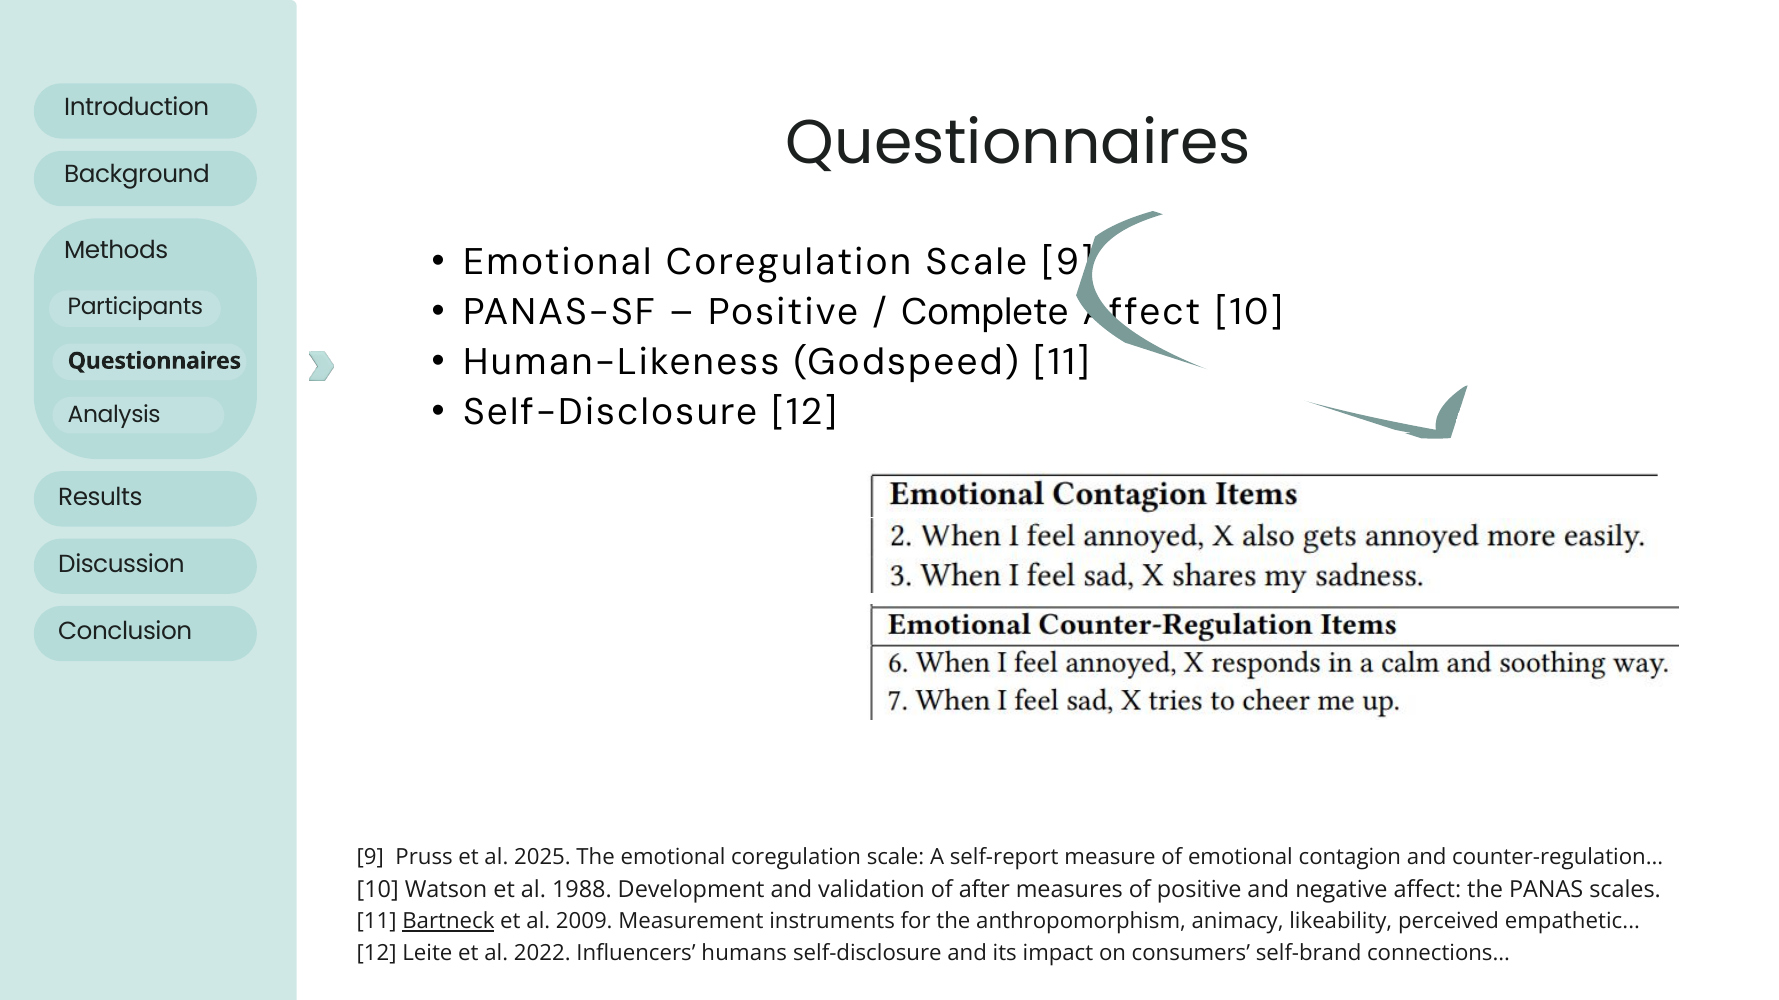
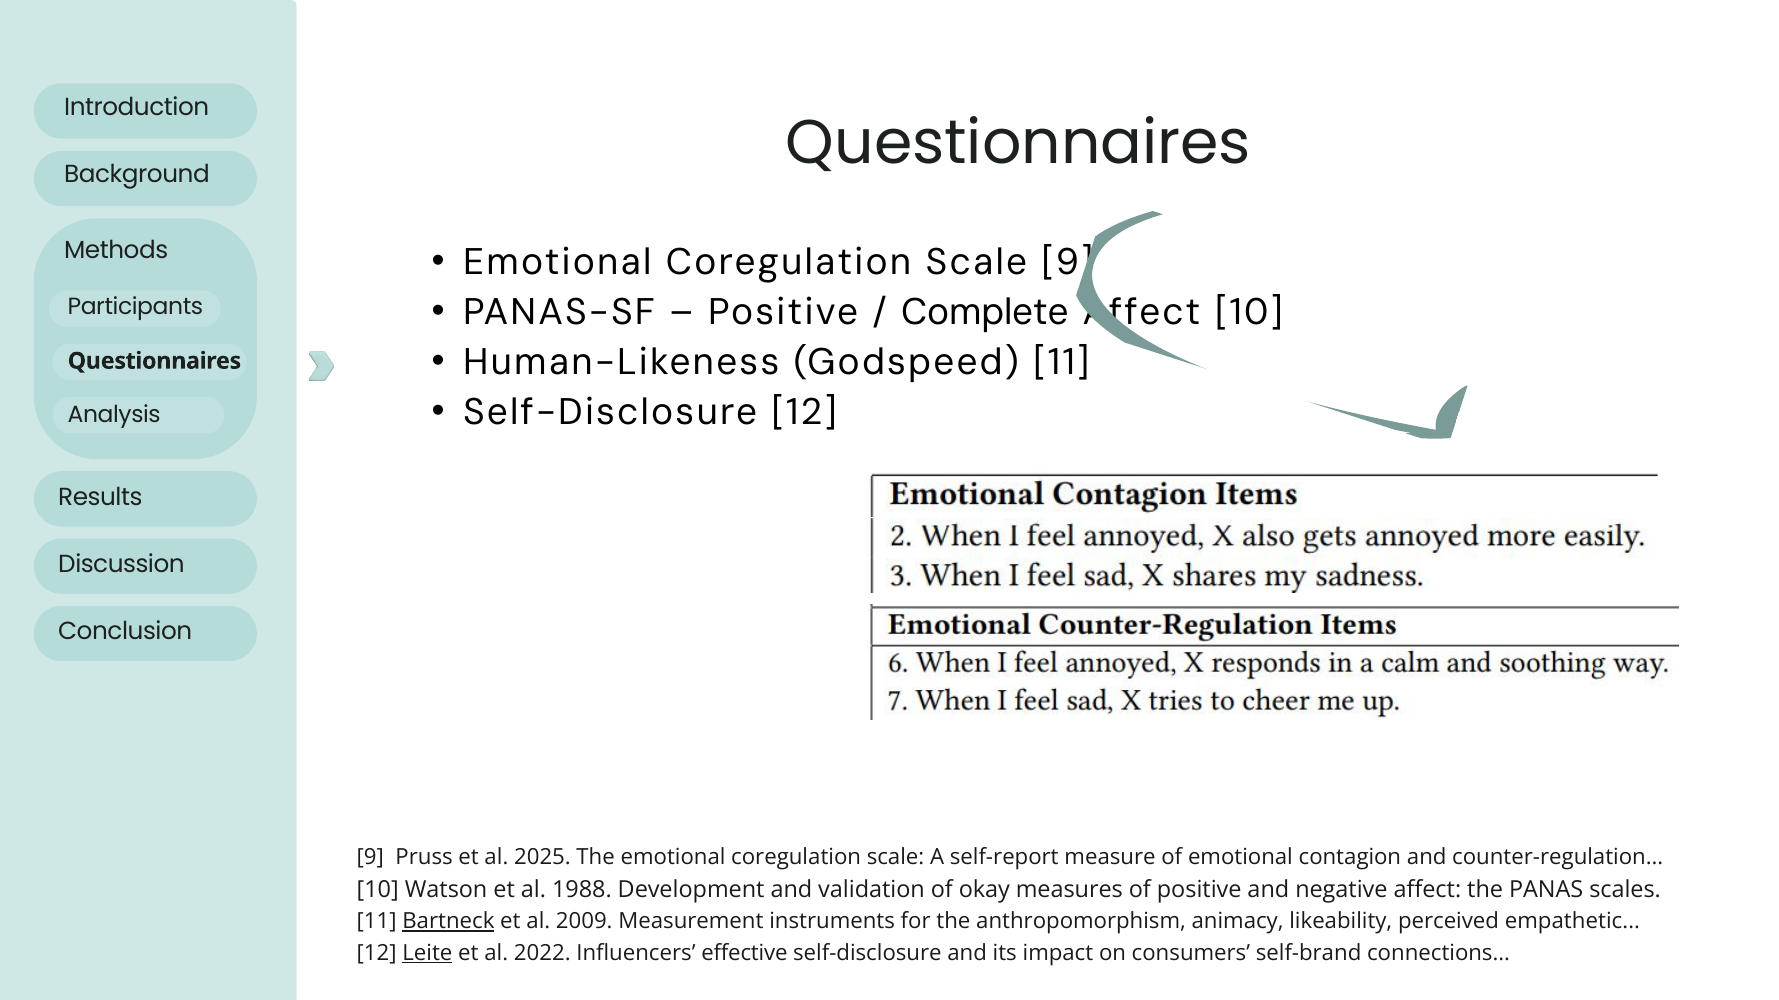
after: after -> okay
Leite underline: none -> present
humans: humans -> effective
